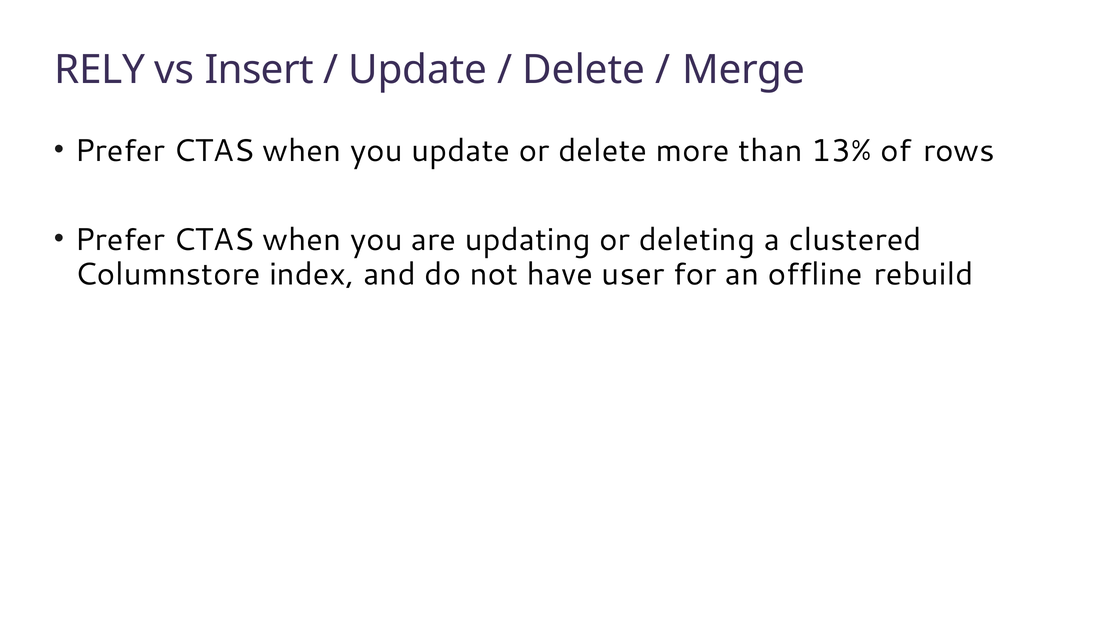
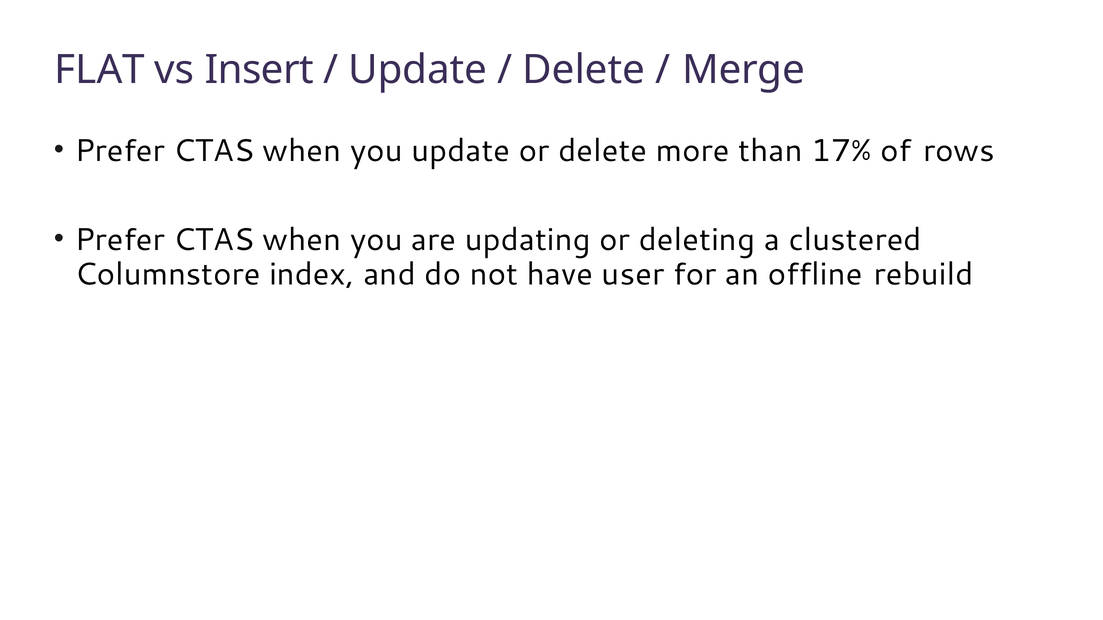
RELY: RELY -> FLAT
13%: 13% -> 17%
